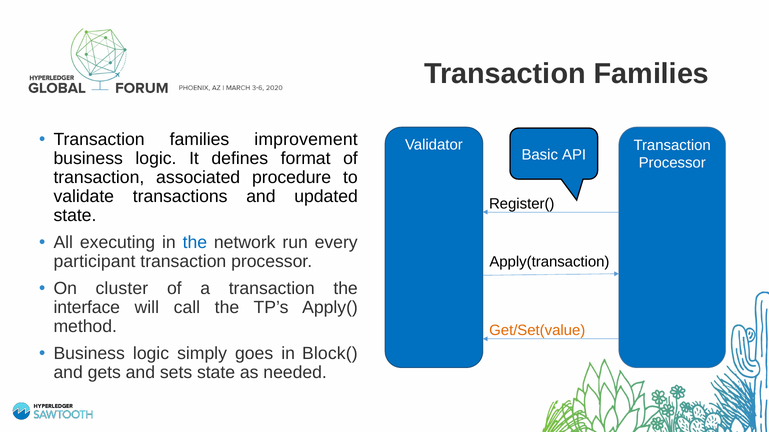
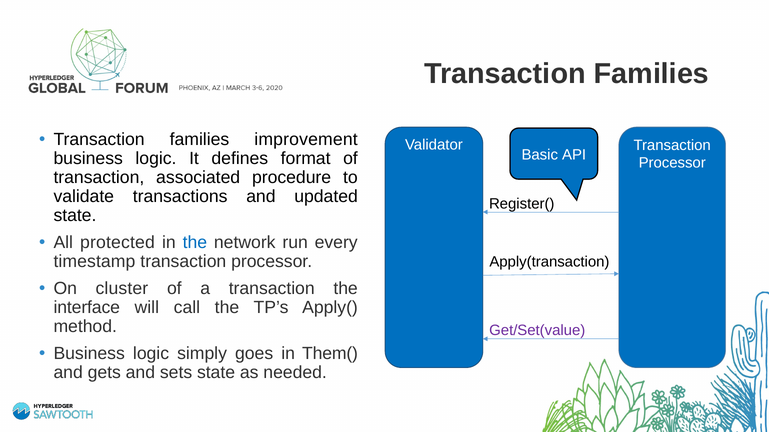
executing: executing -> protected
participant: participant -> timestamp
Get/Set(value colour: orange -> purple
Block(: Block( -> Them(
